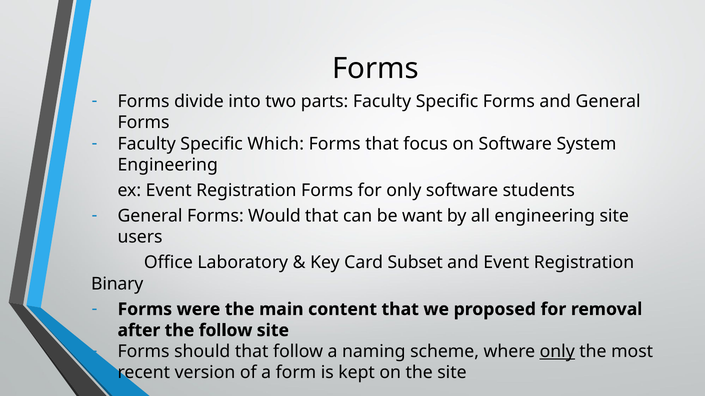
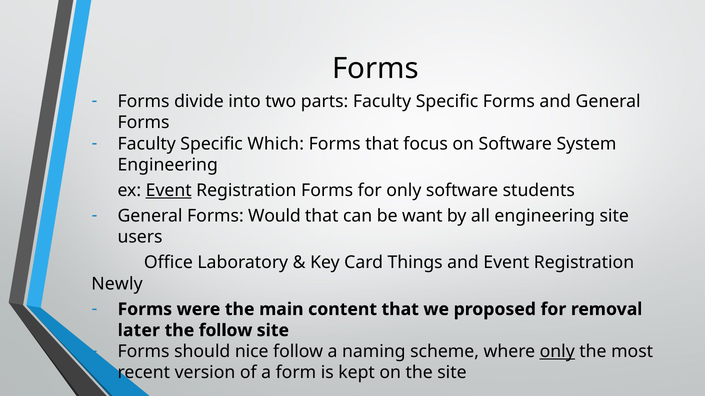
Event at (169, 191) underline: none -> present
Subset: Subset -> Things
Binary: Binary -> Newly
after: after -> later
should that: that -> nice
